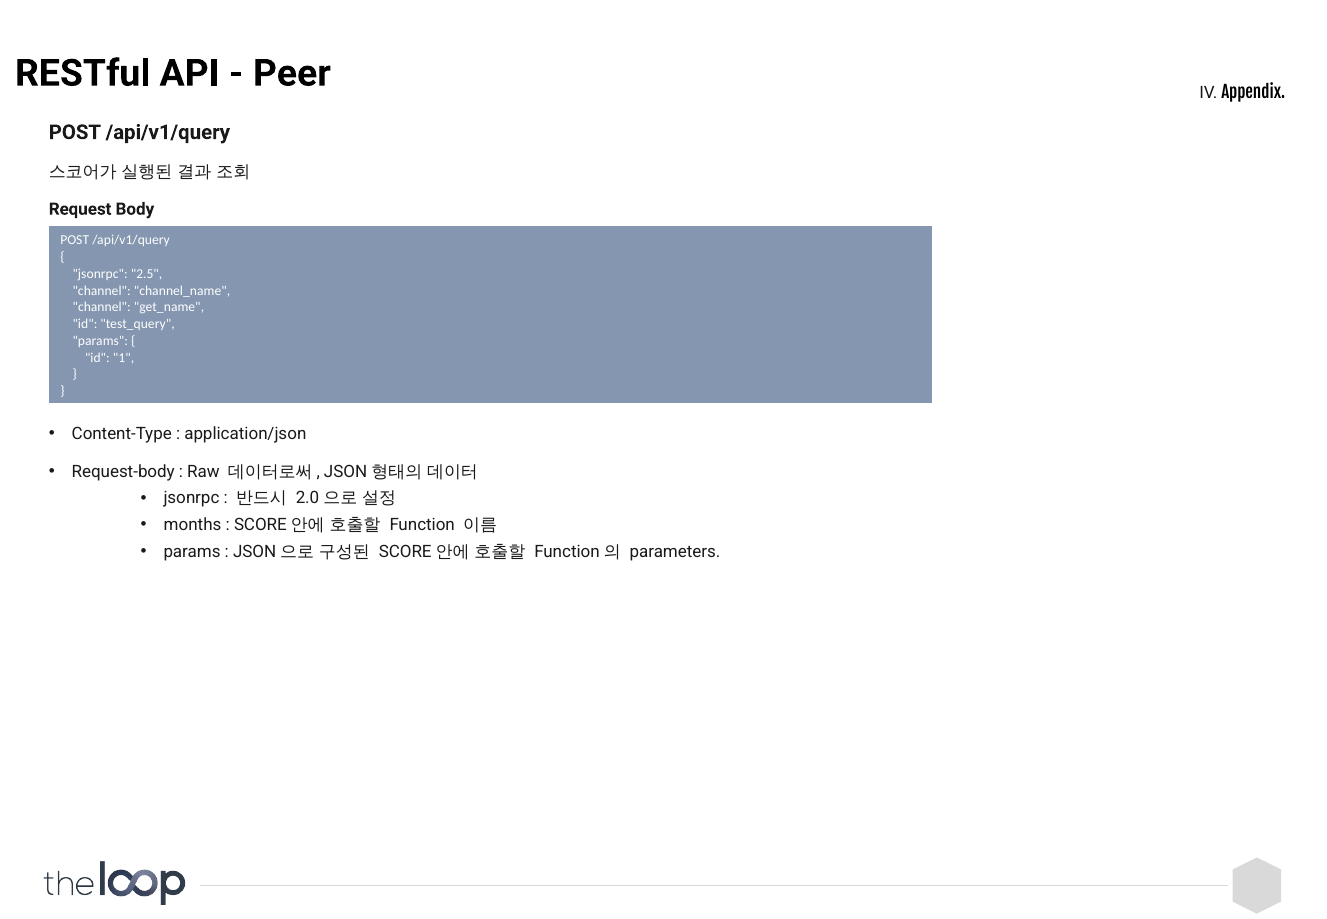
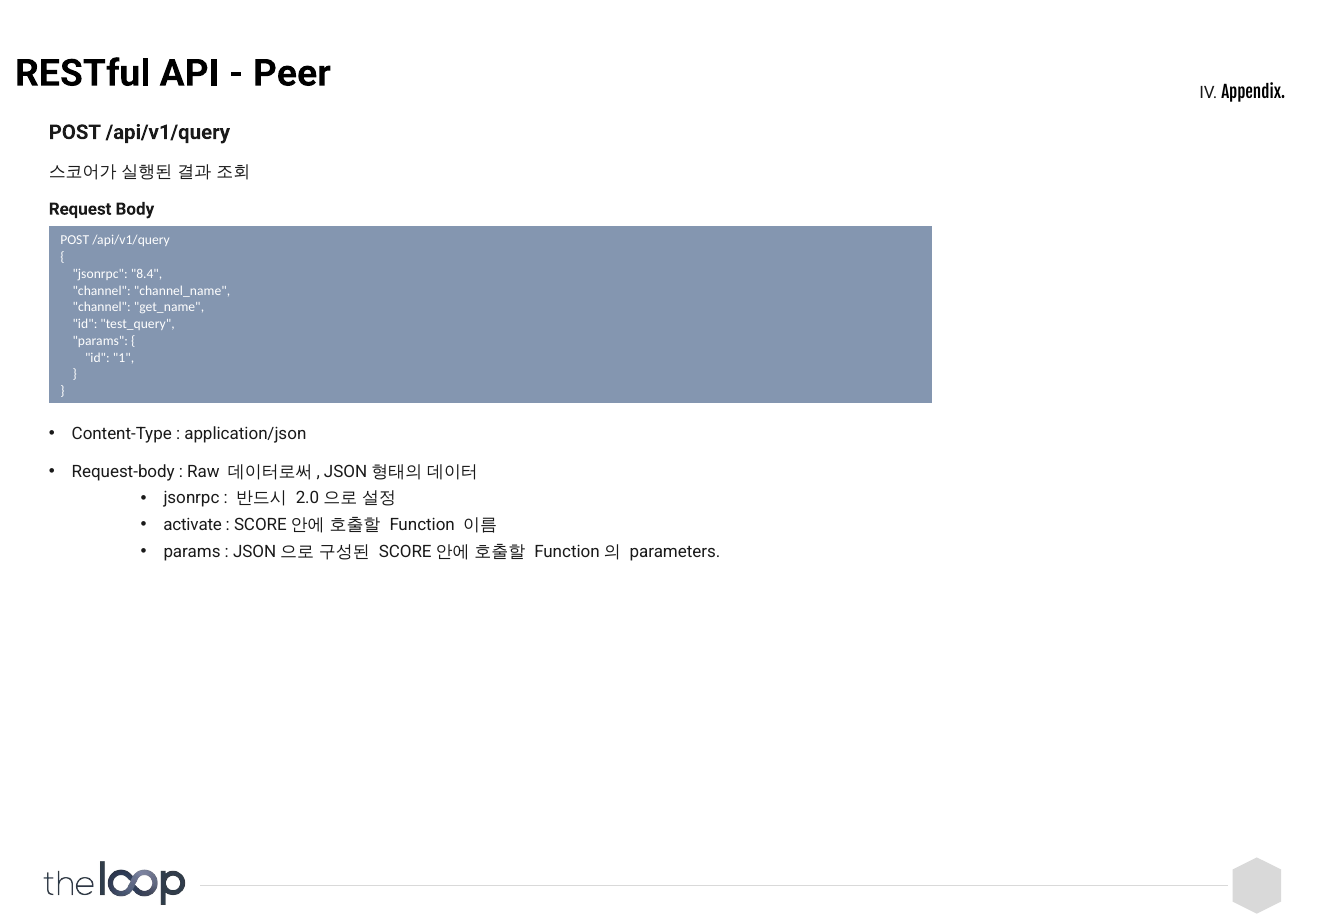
2.5: 2.5 -> 8.4
months: months -> activate
